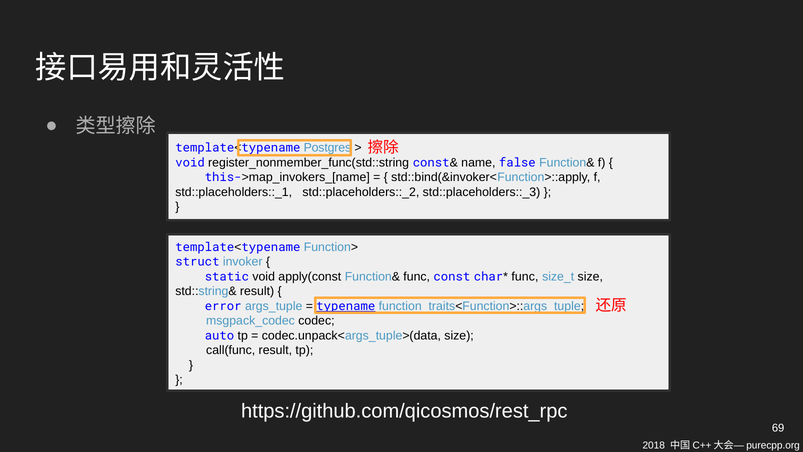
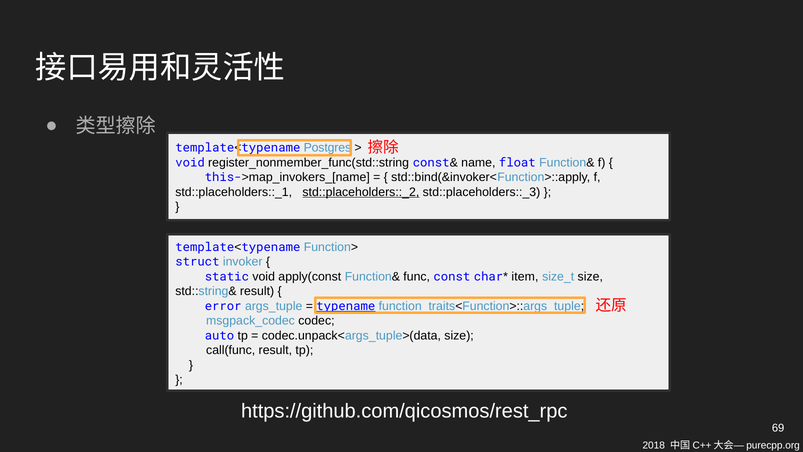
false: false -> float
std::placeholders::_2 underline: none -> present
func at (525, 276): func -> item
